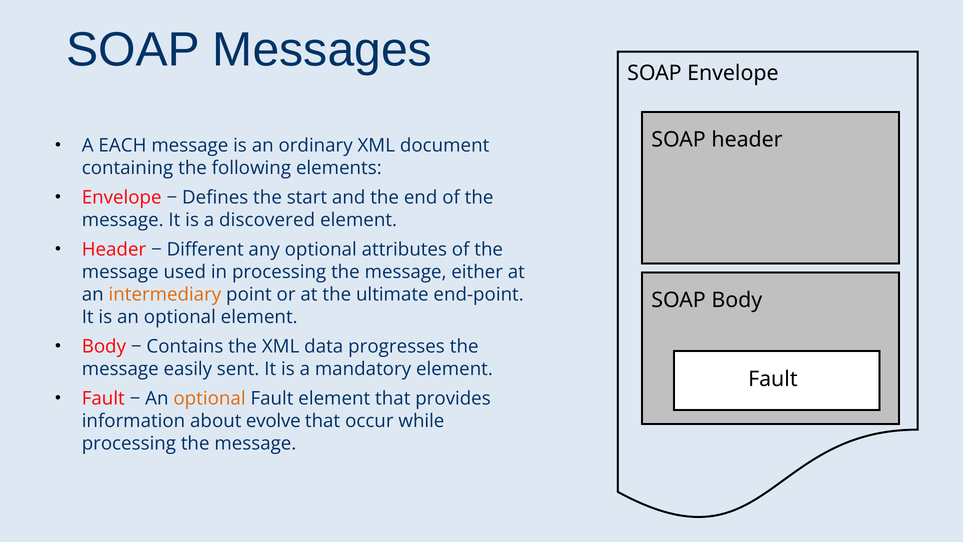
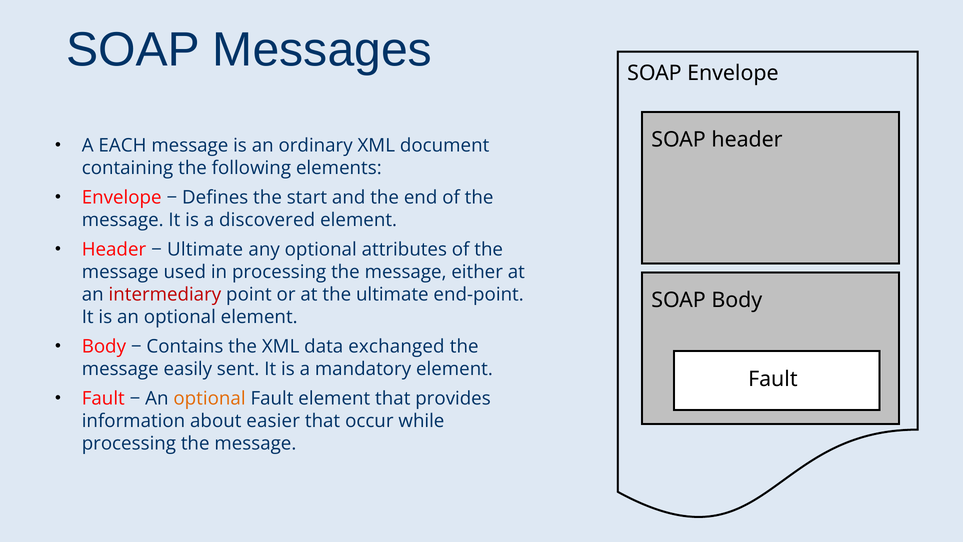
Different at (205, 250): Different -> Ultimate
intermediary colour: orange -> red
progresses: progresses -> exchanged
evolve: evolve -> easier
